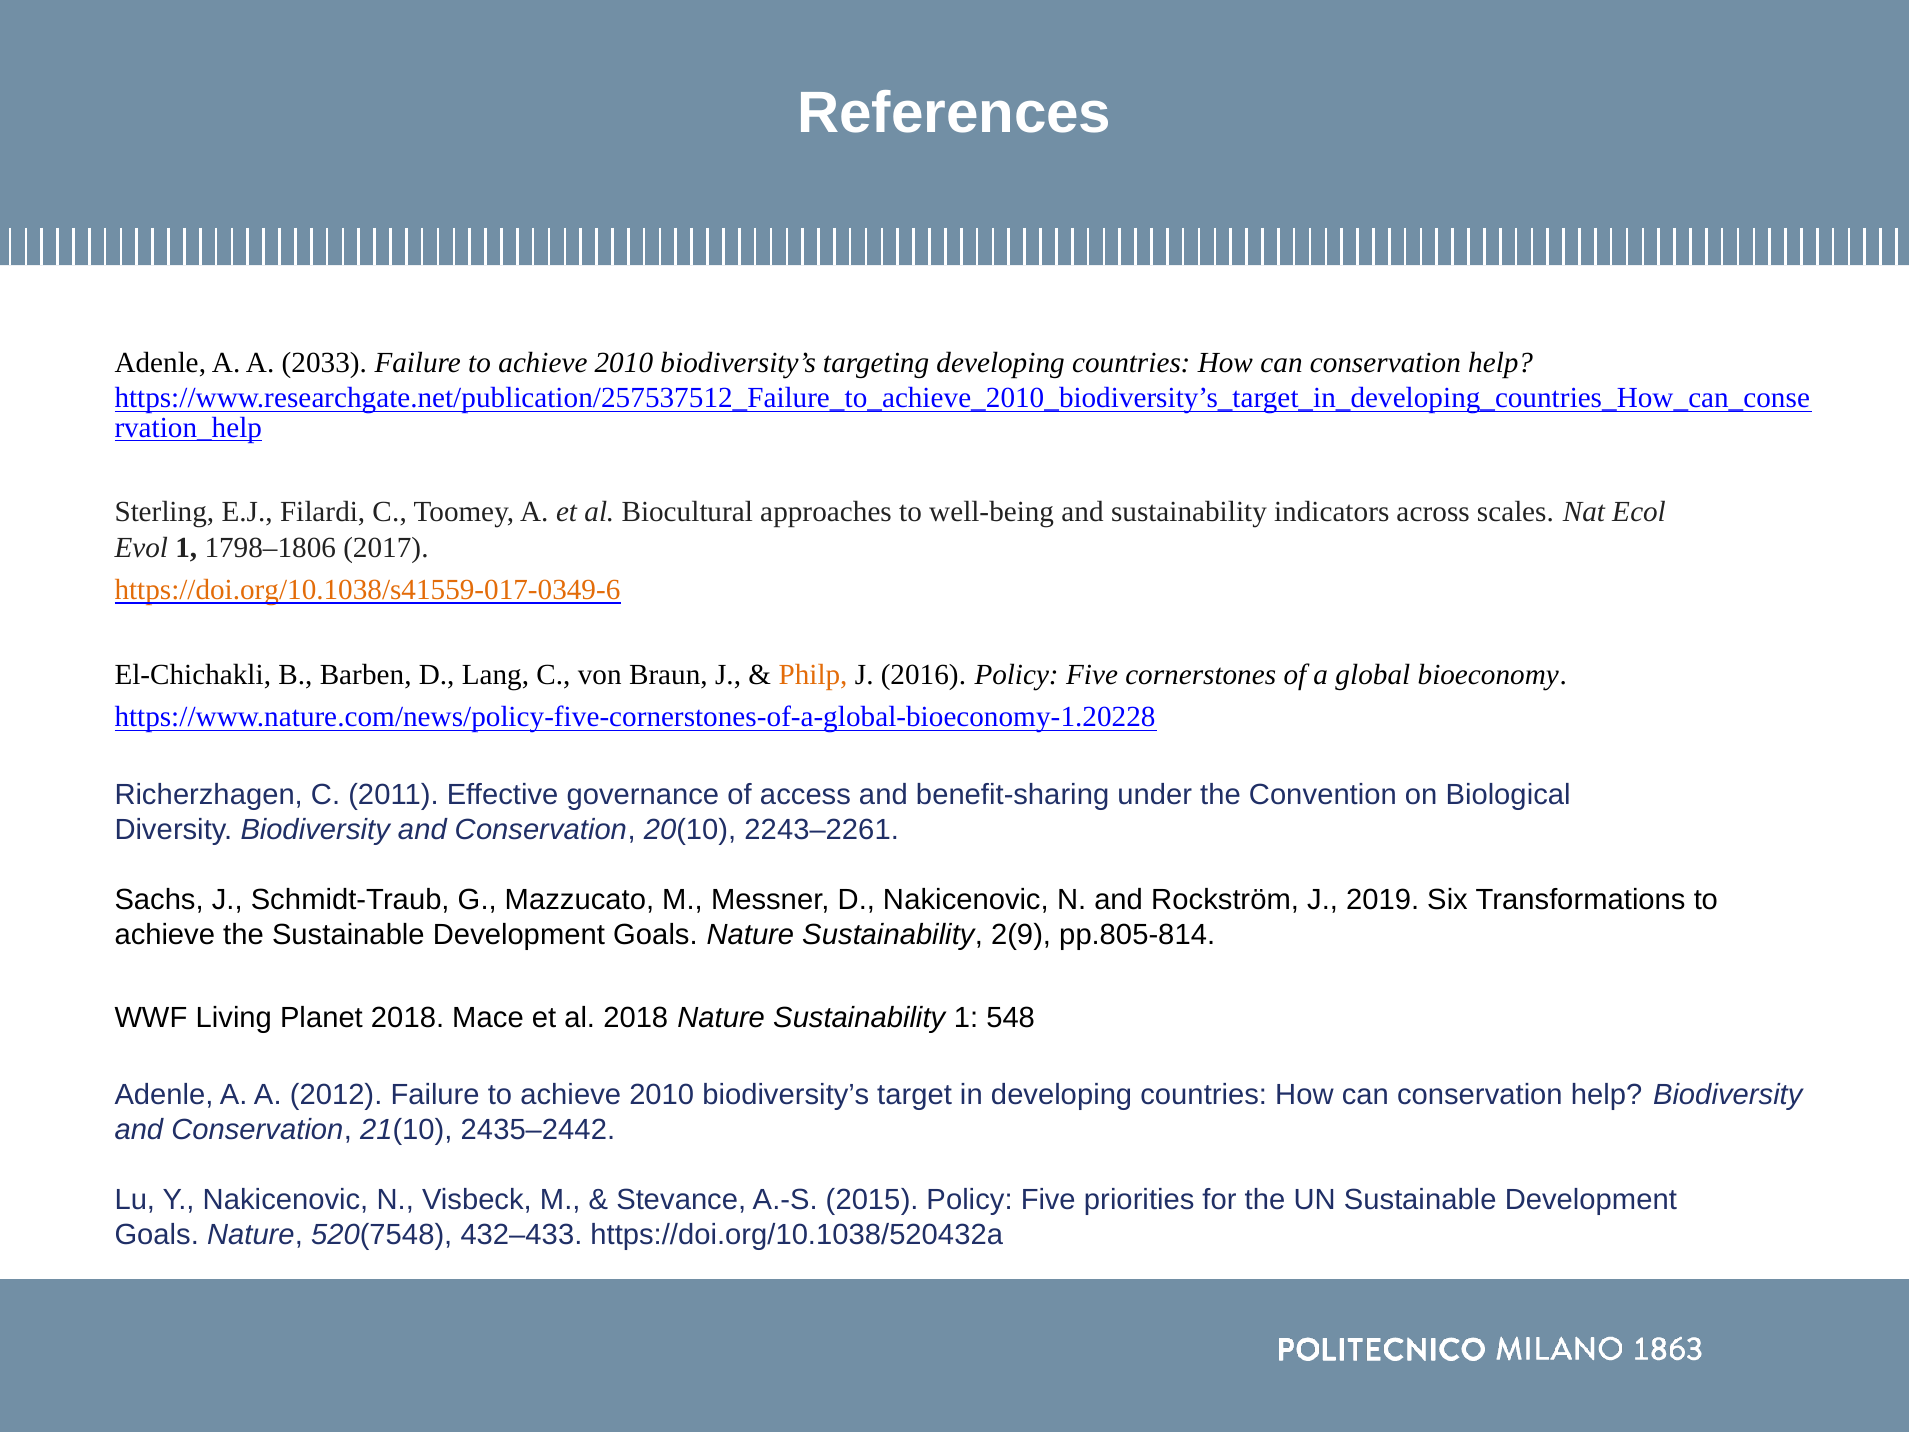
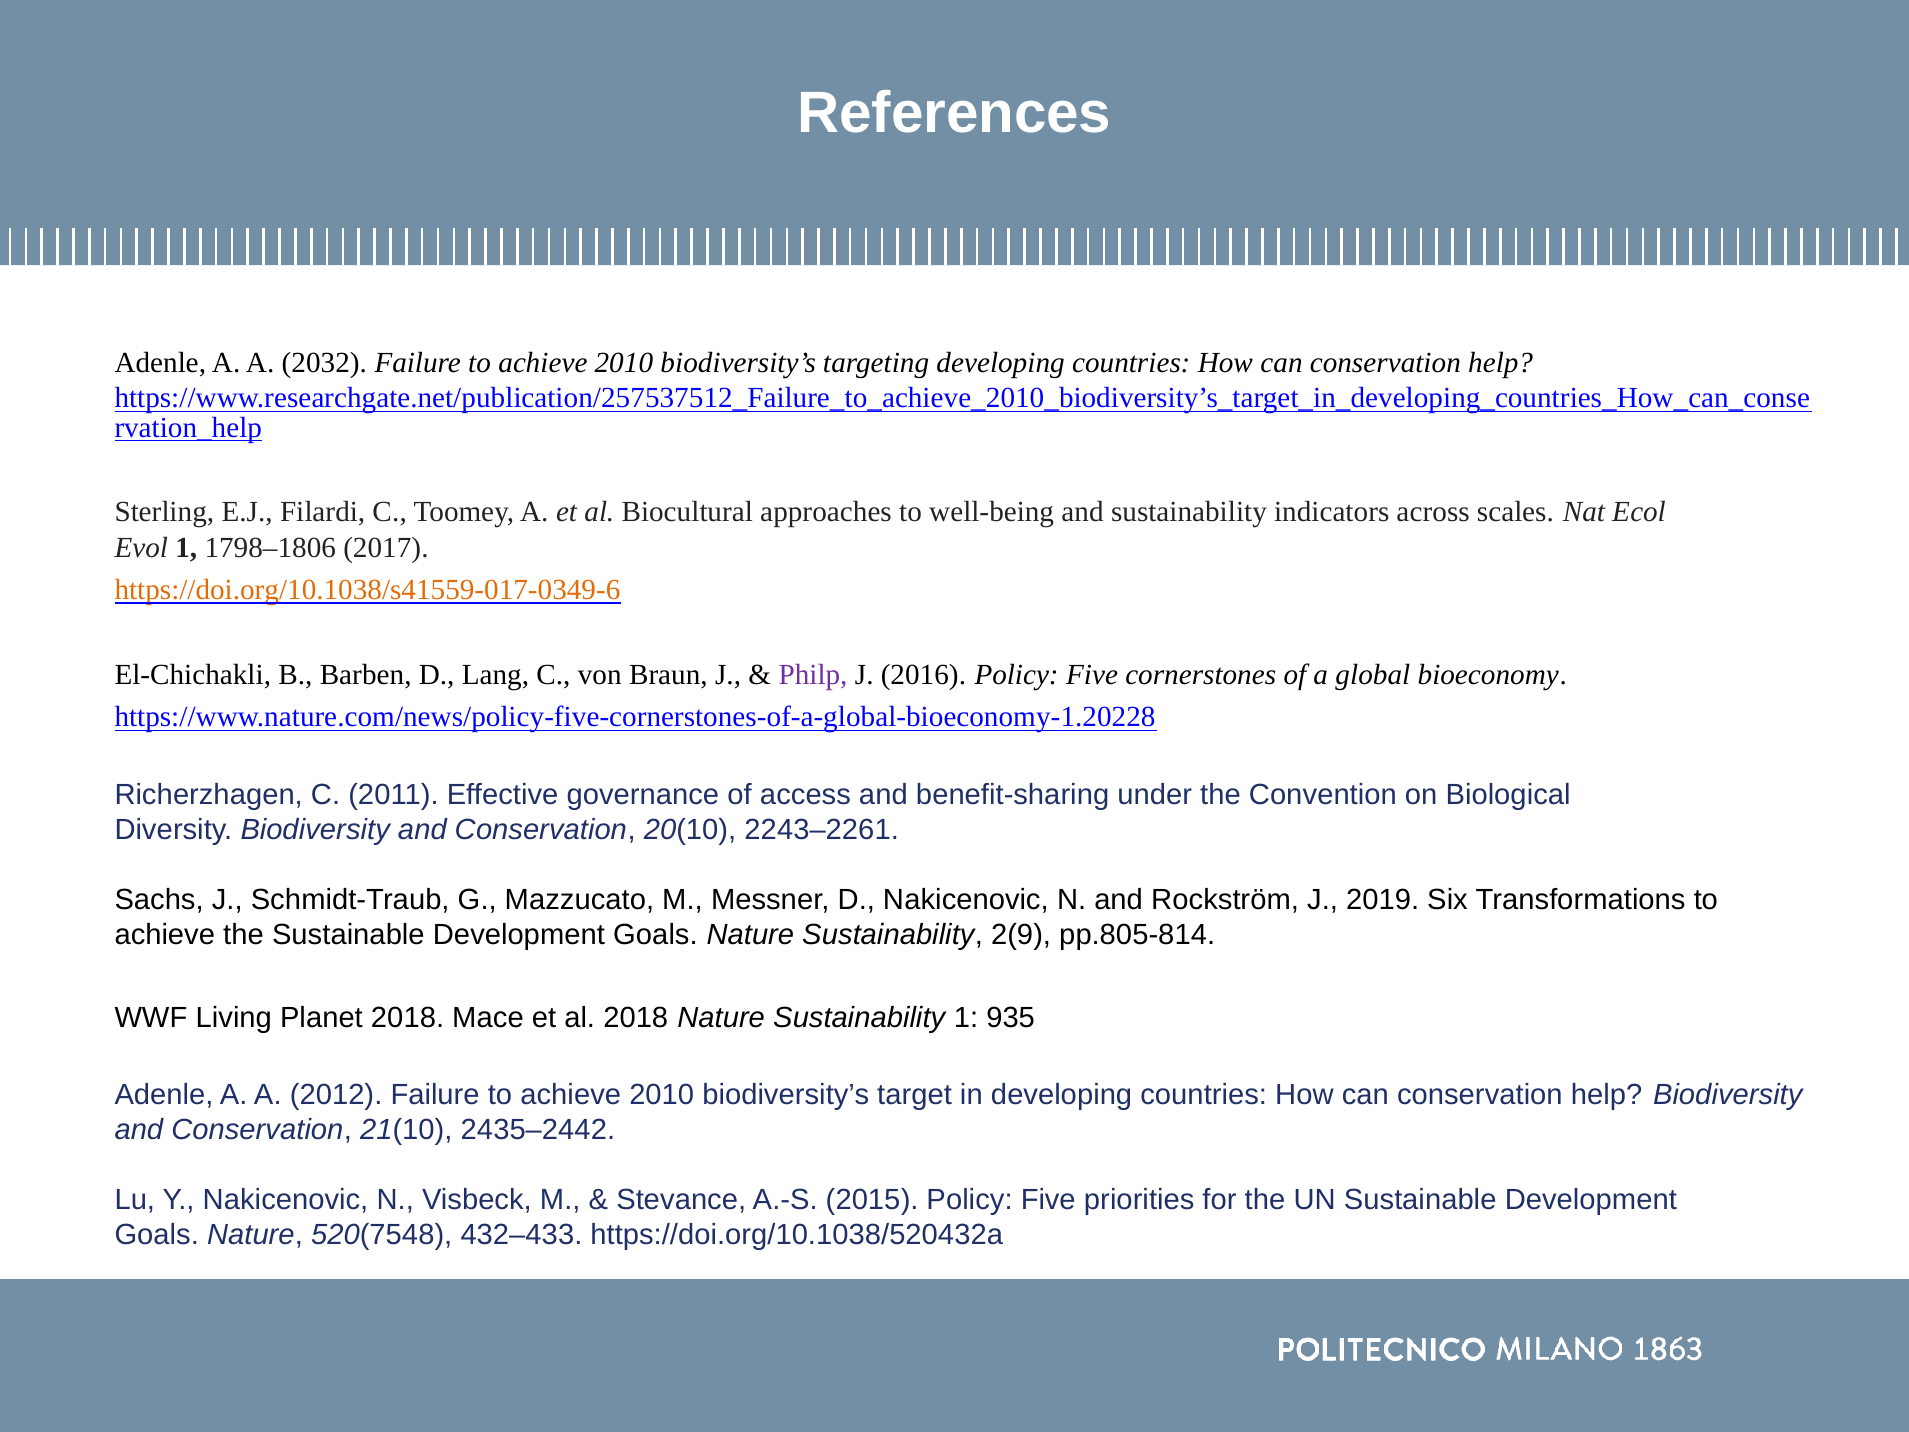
2033: 2033 -> 2032
Philp colour: orange -> purple
548: 548 -> 935
